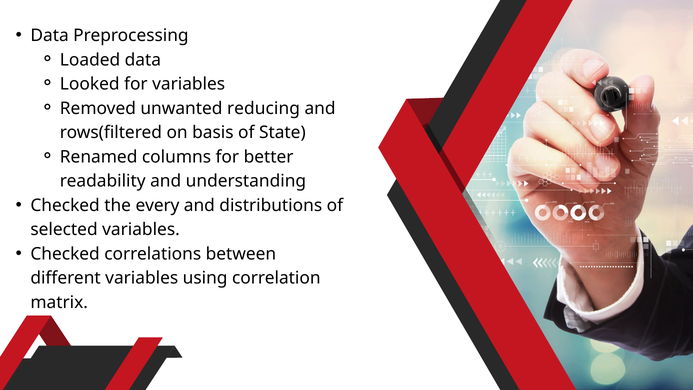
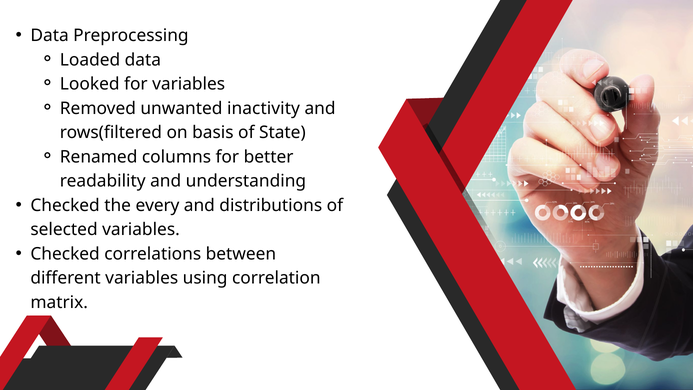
reducing: reducing -> inactivity
